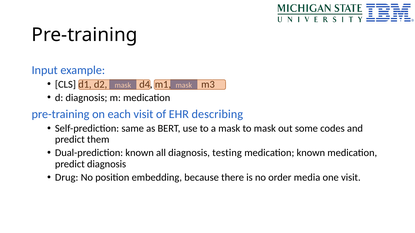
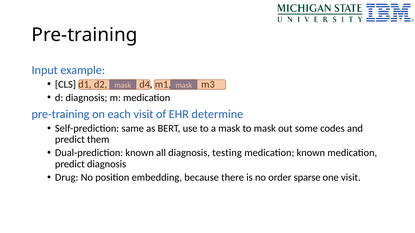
describing: describing -> determine
media: media -> sparse
